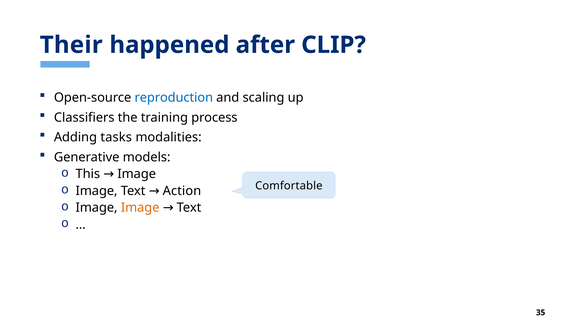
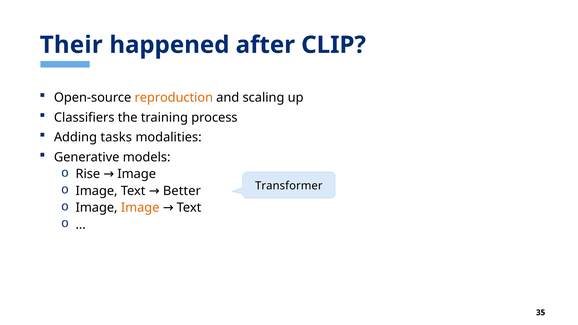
reproduction colour: blue -> orange
This: This -> Rise
Comfortable: Comfortable -> Transformer
Action: Action -> Better
